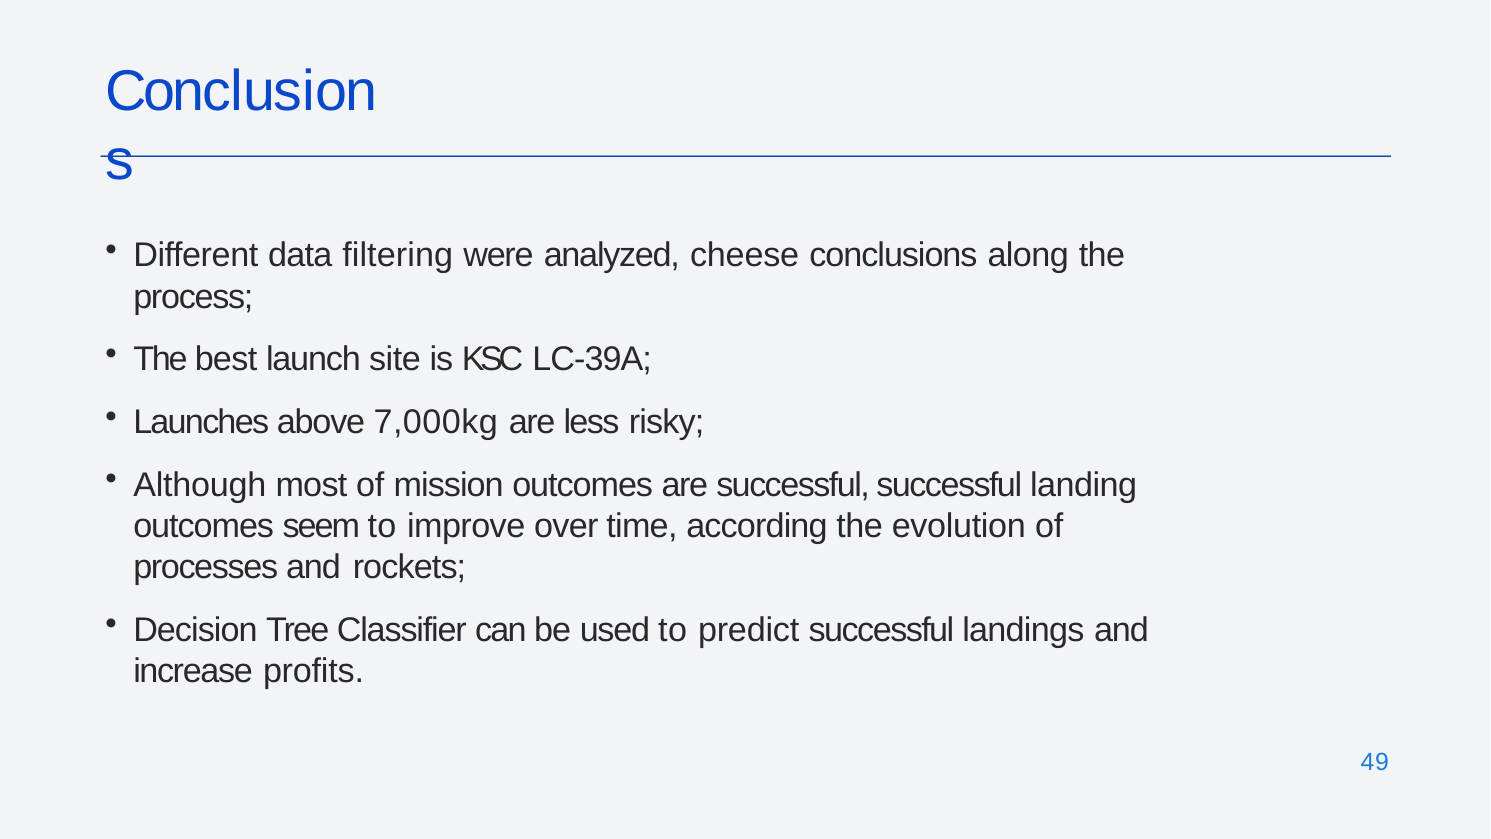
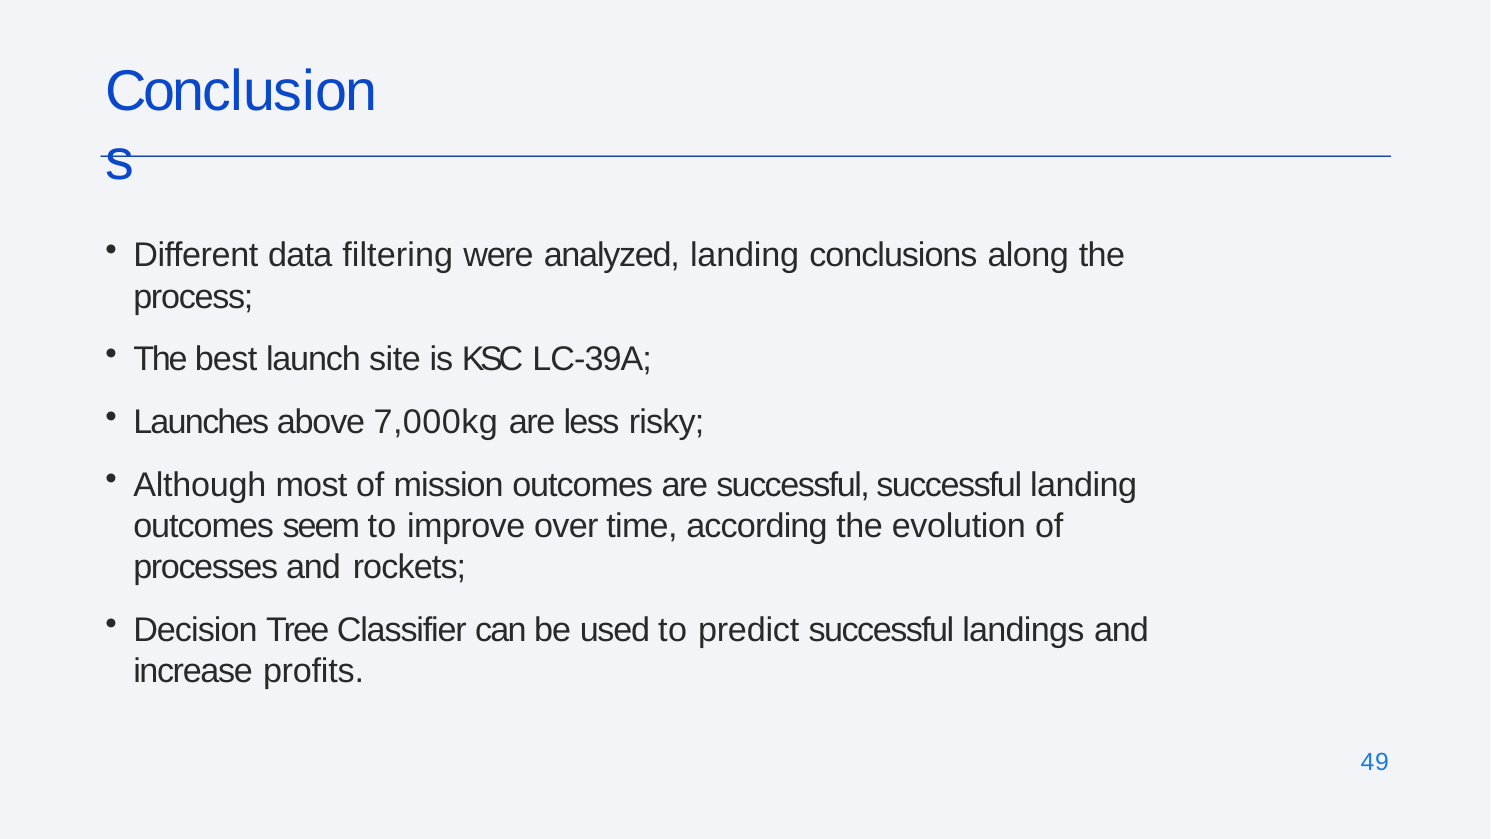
analyzed cheese: cheese -> landing
